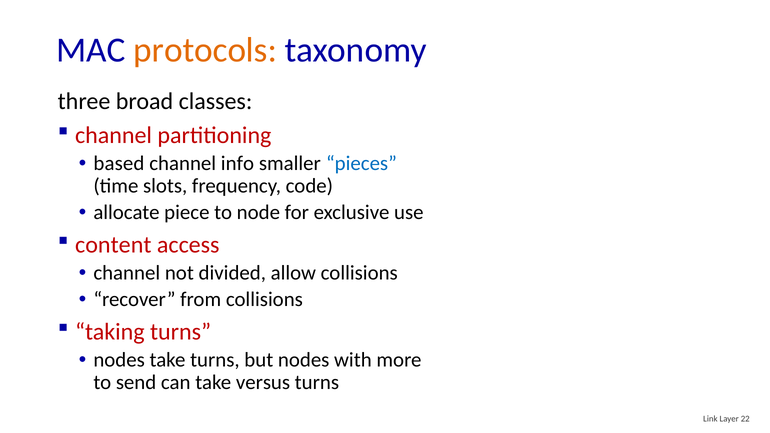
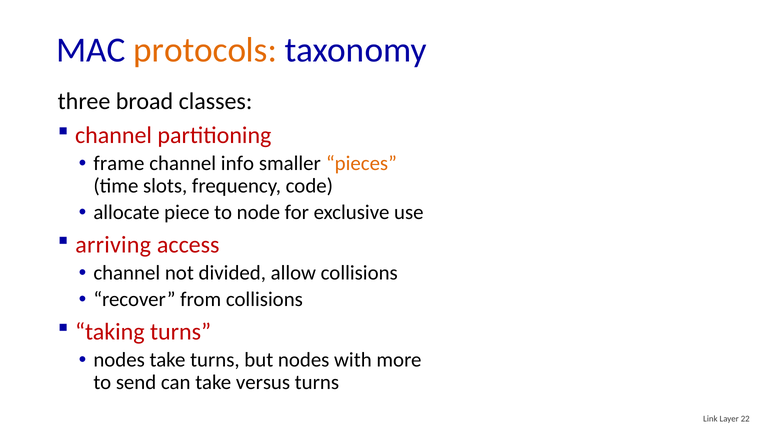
based: based -> frame
pieces colour: blue -> orange
content: content -> arriving
